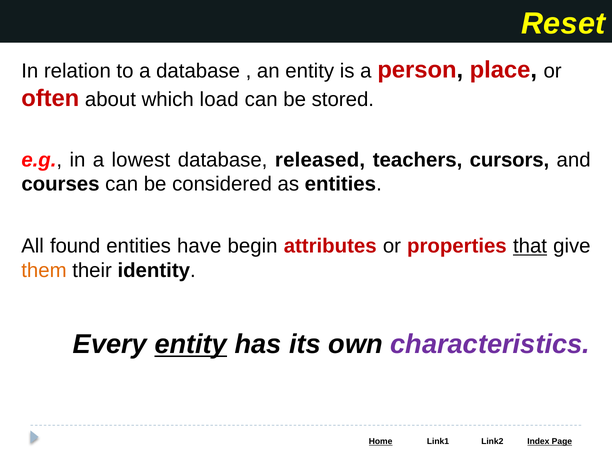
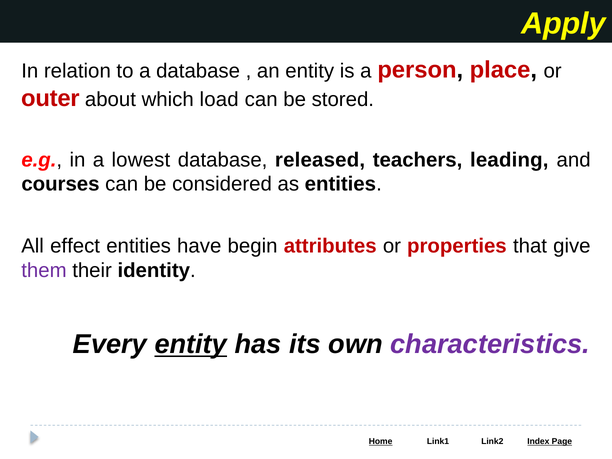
Reset: Reset -> Apply
often: often -> outer
cursors: cursors -> leading
found: found -> effect
that underline: present -> none
them colour: orange -> purple
